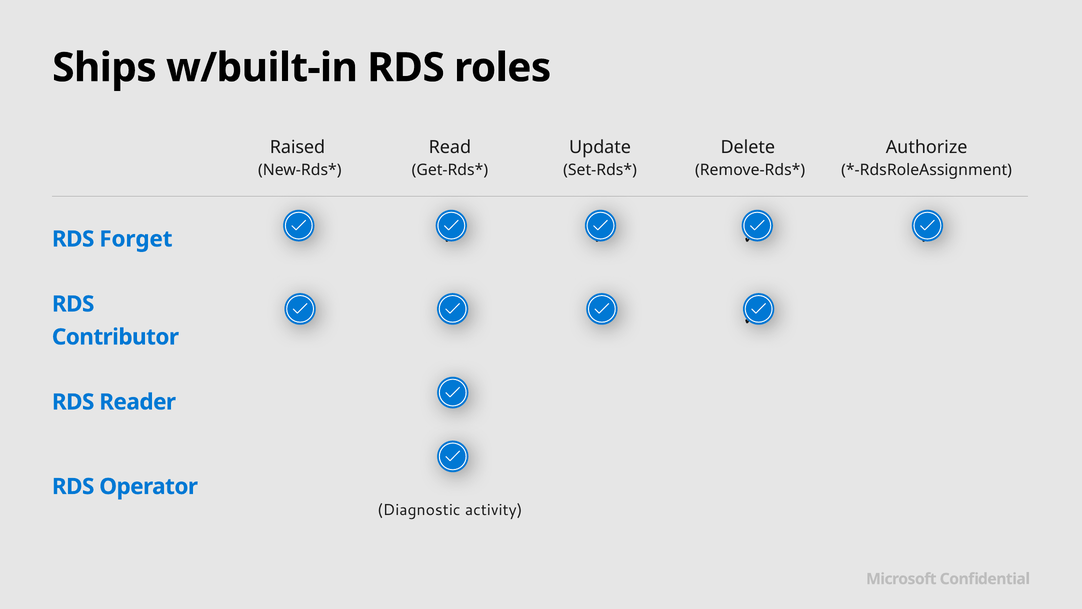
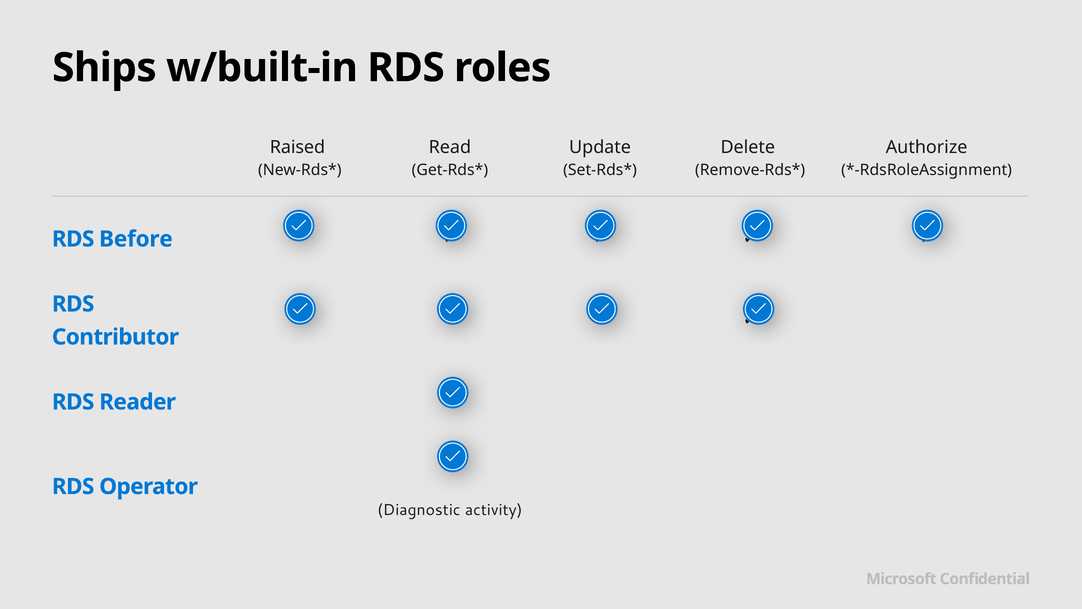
Forget: Forget -> Before
